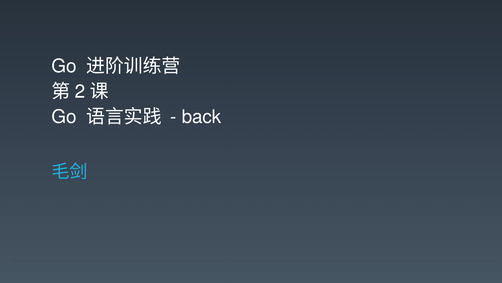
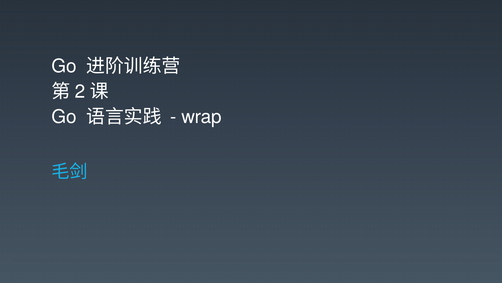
back: back -> wrap
